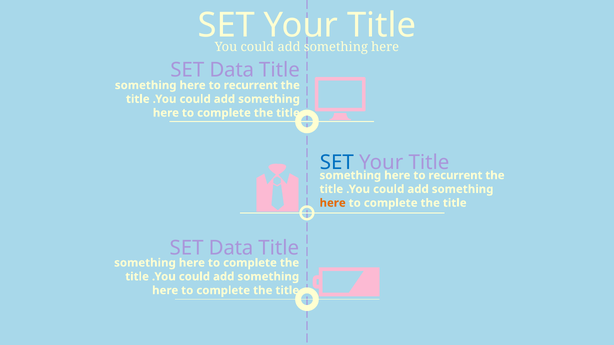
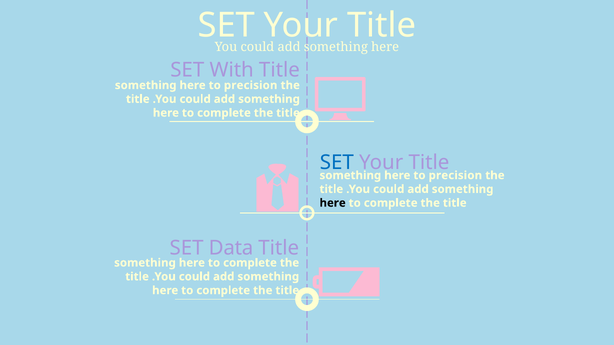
Data at (232, 70): Data -> With
recurrent at (251, 85): recurrent -> precision
recurrent at (455, 176): recurrent -> precision
here at (333, 203) colour: orange -> black
